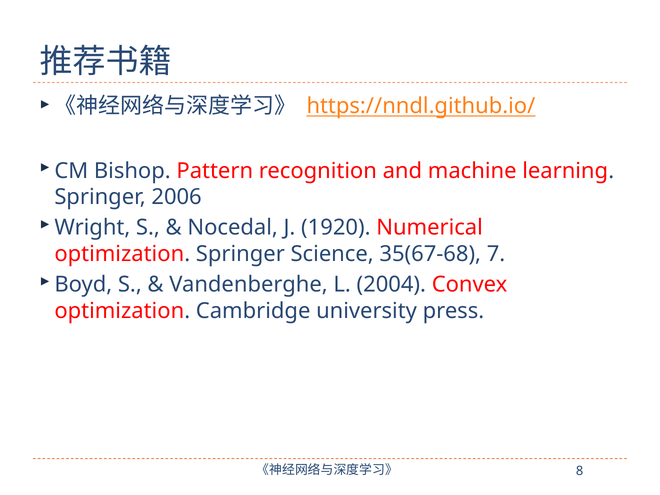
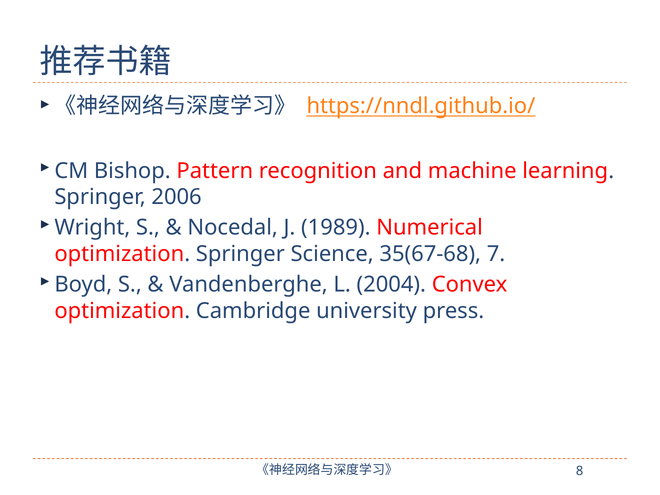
1920: 1920 -> 1989
